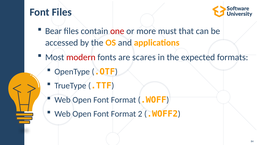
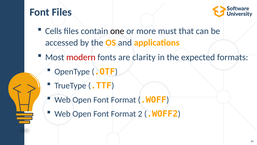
Bear: Bear -> Cells
one colour: red -> black
scares: scares -> clarity
